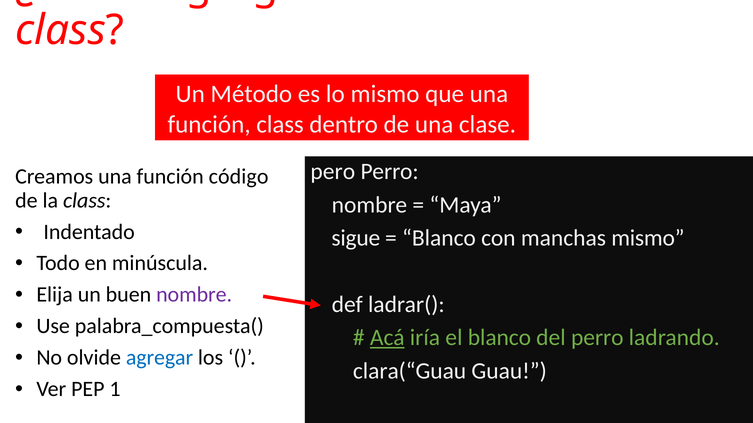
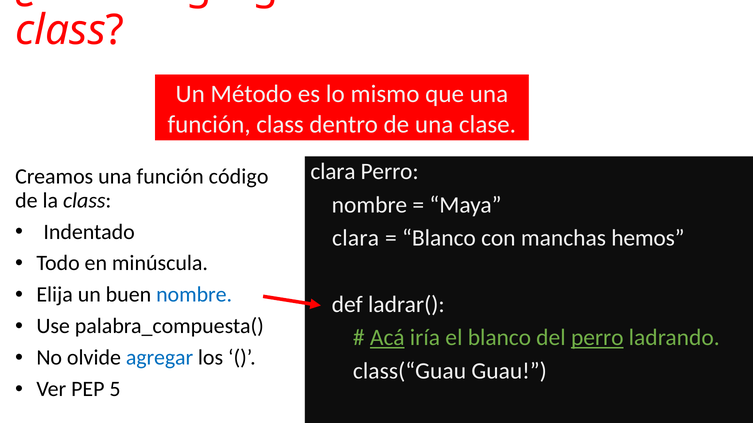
pero at (333, 172): pero -> clara
sigue at (356, 238): sigue -> clara
manchas mismo: mismo -> hemos
nombre at (194, 295) colour: purple -> blue
perro at (597, 338) underline: none -> present
clara(“Guau: clara(“Guau -> class(“Guau
1: 1 -> 5
